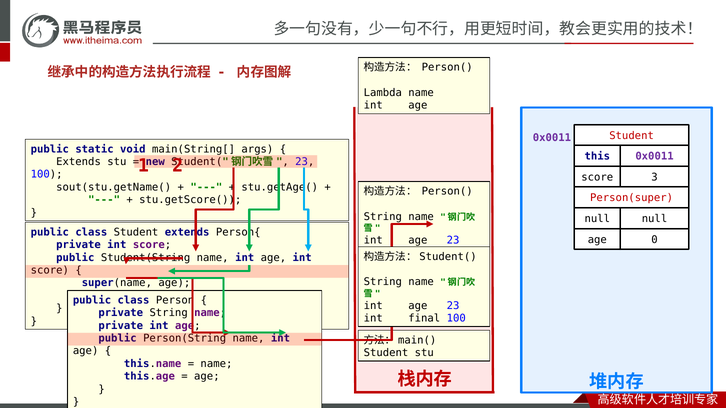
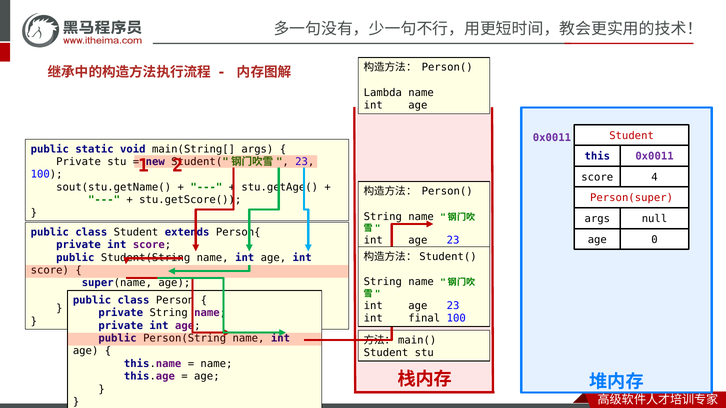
Extends at (79, 162): Extends -> Private
3: 3 -> 4
null at (597, 219): null -> args
